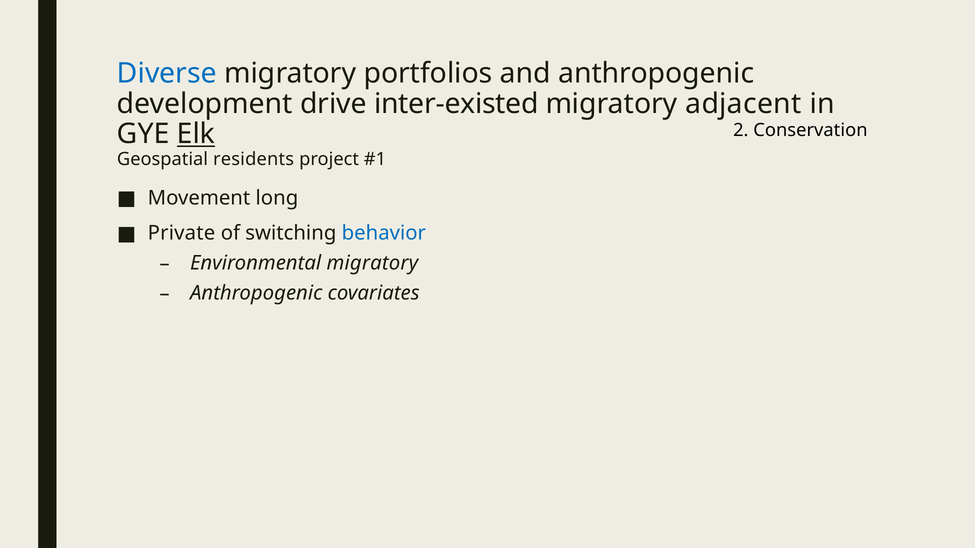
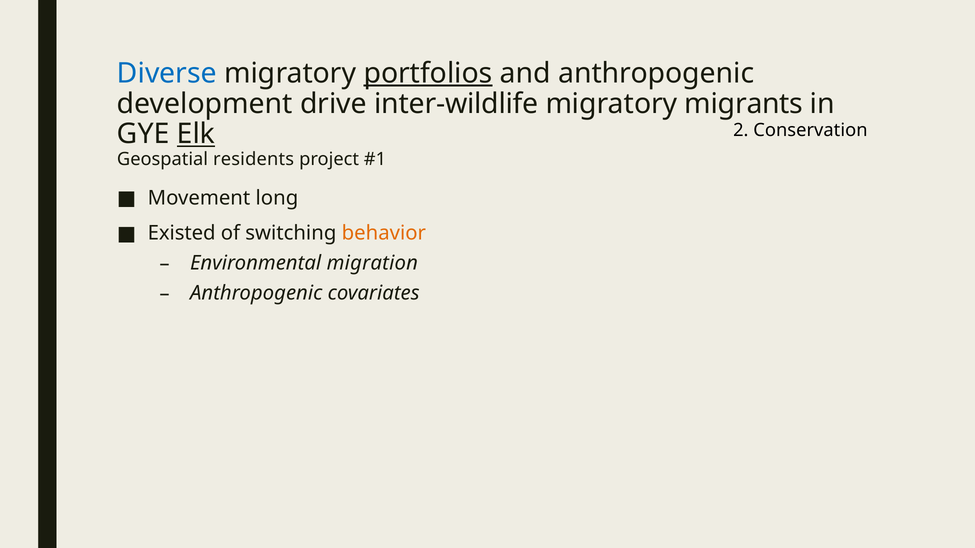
portfolios underline: none -> present
inter-existed: inter-existed -> inter-wildlife
adjacent: adjacent -> migrants
Private: Private -> Existed
behavior colour: blue -> orange
Environmental migratory: migratory -> migration
